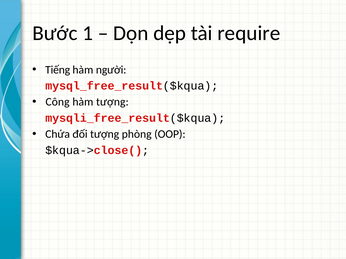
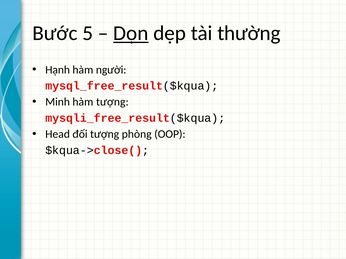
1: 1 -> 5
Dọn underline: none -> present
require: require -> thường
Tiếng: Tiếng -> Hạnh
Công: Công -> Minh
Chứa: Chứa -> Head
